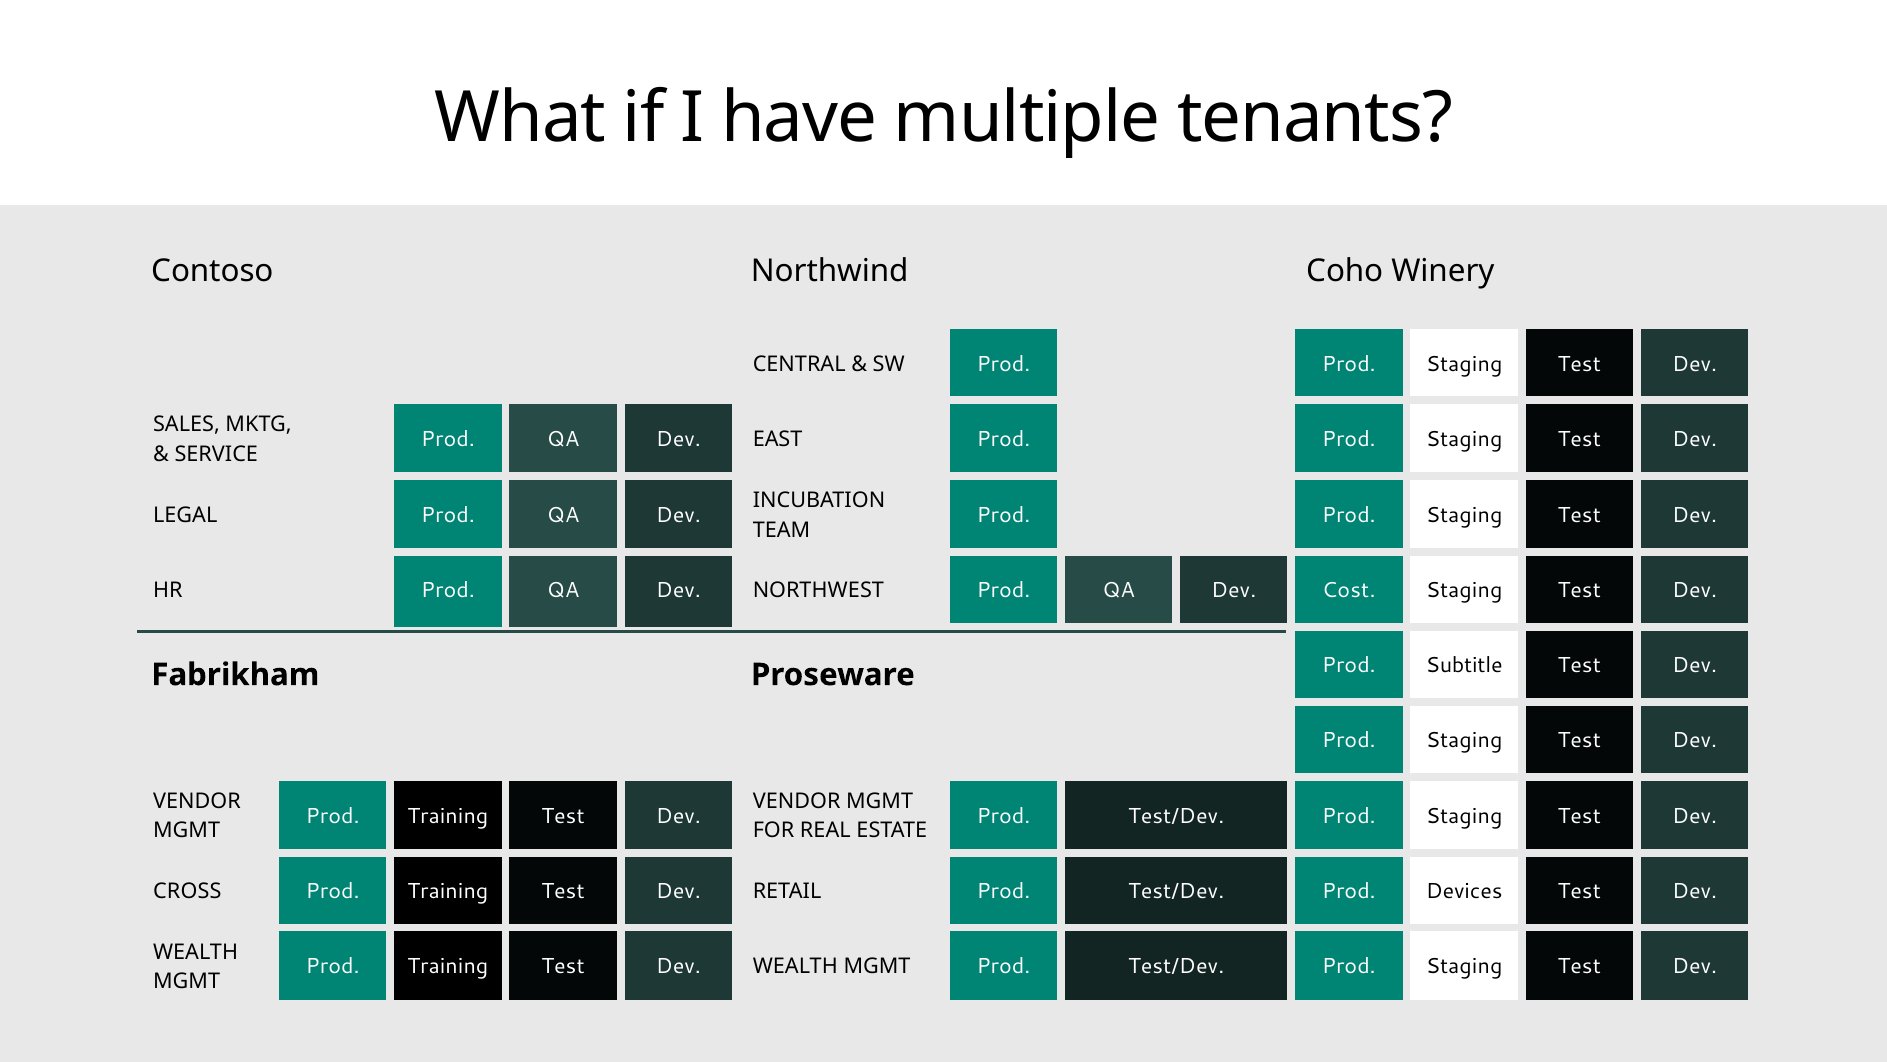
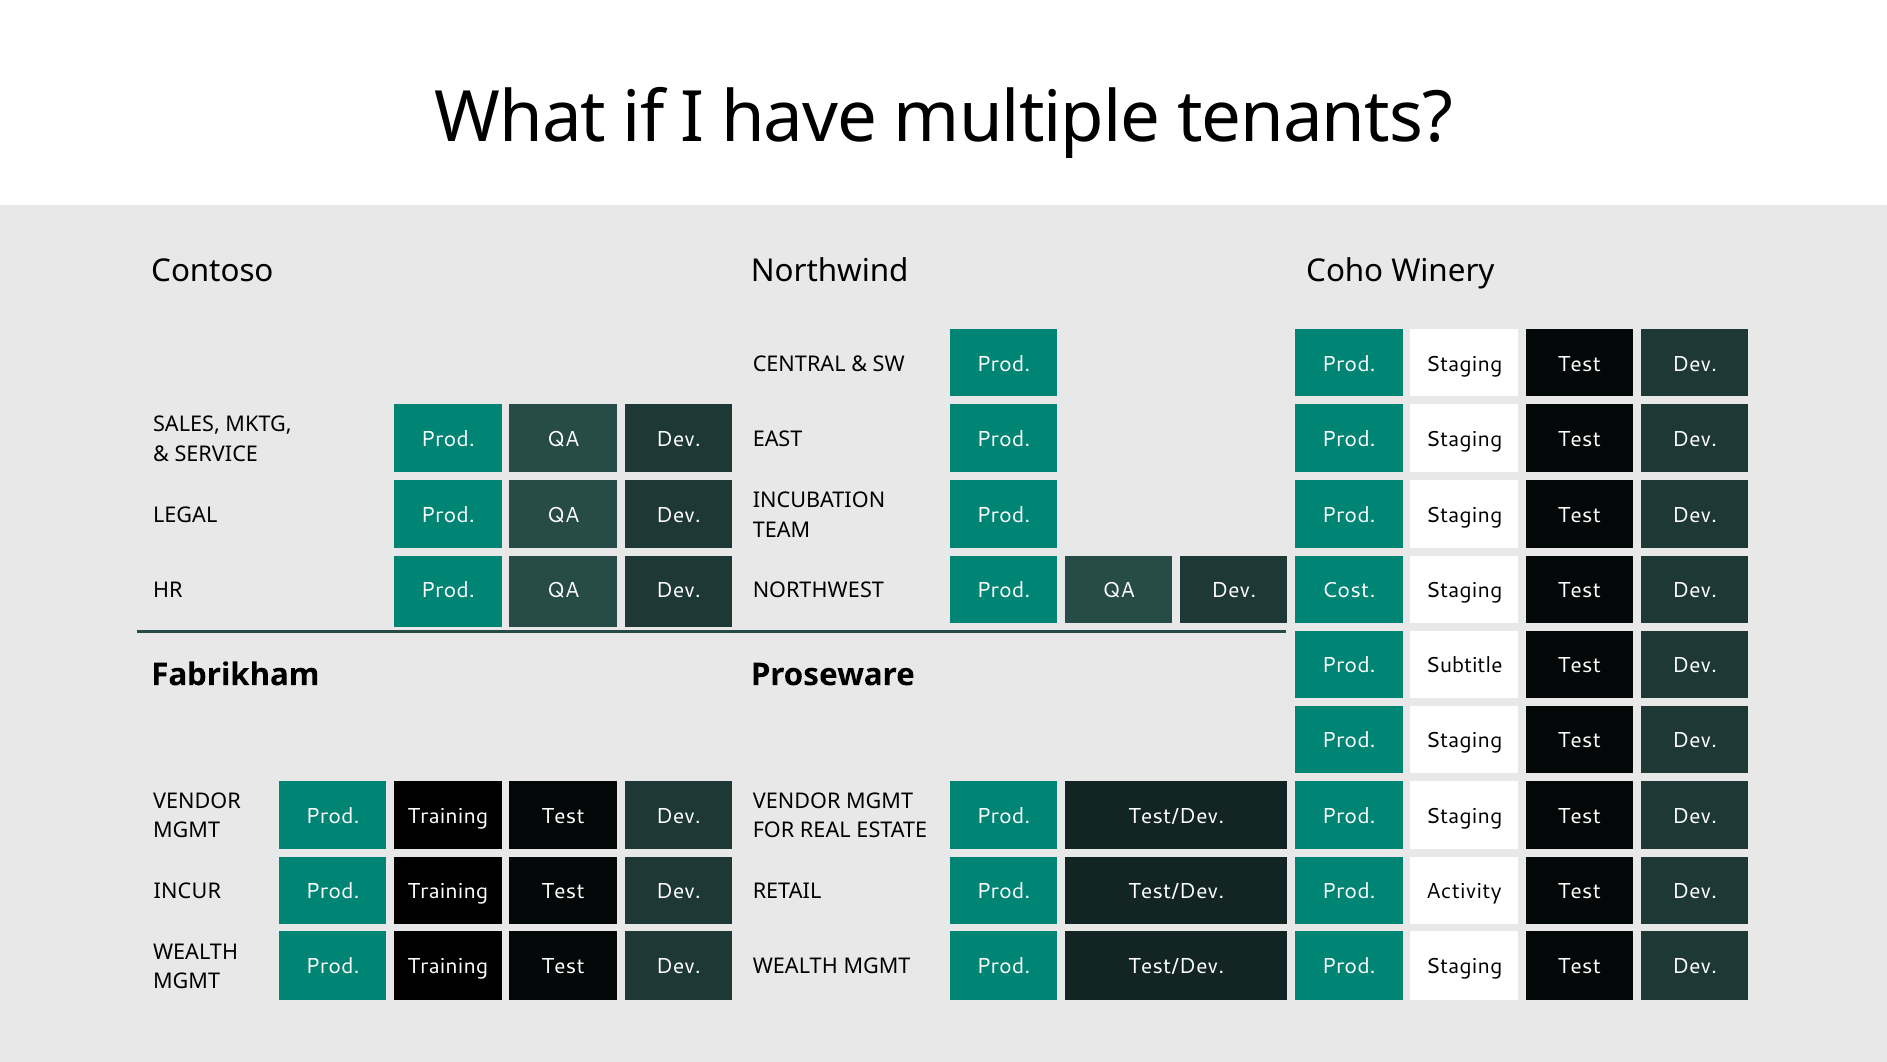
CROSS: CROSS -> INCUR
Devices: Devices -> Activity
